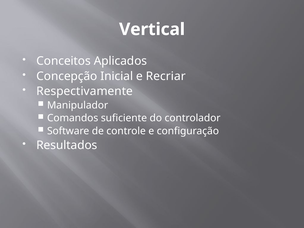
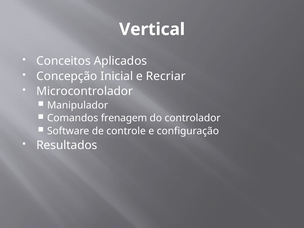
Respectivamente: Respectivamente -> Microcontrolador
suficiente: suficiente -> frenagem
